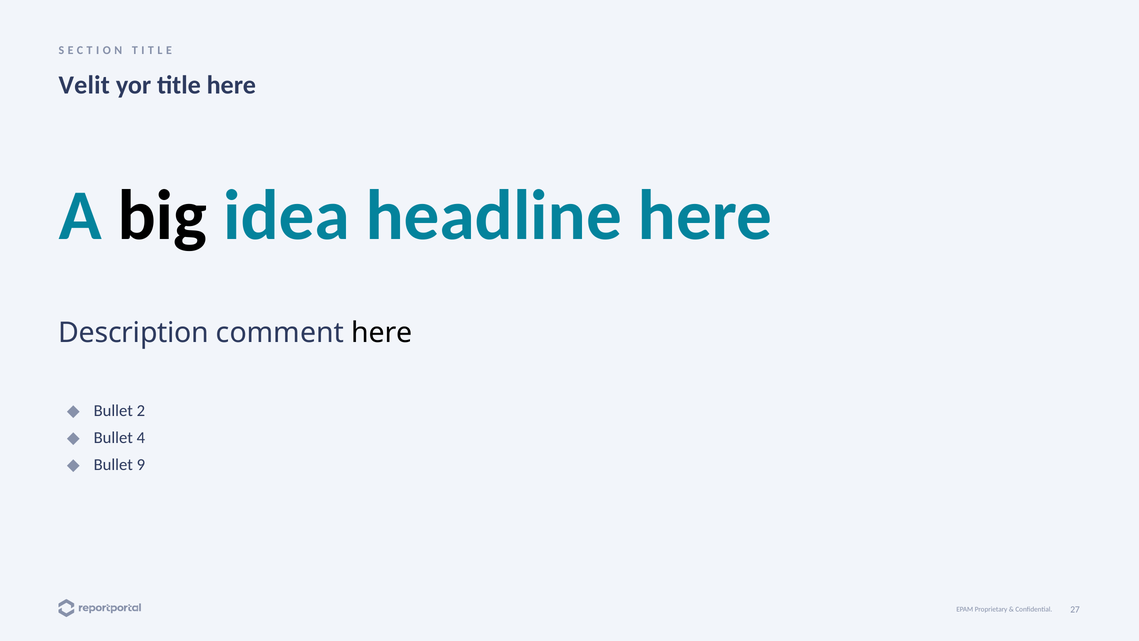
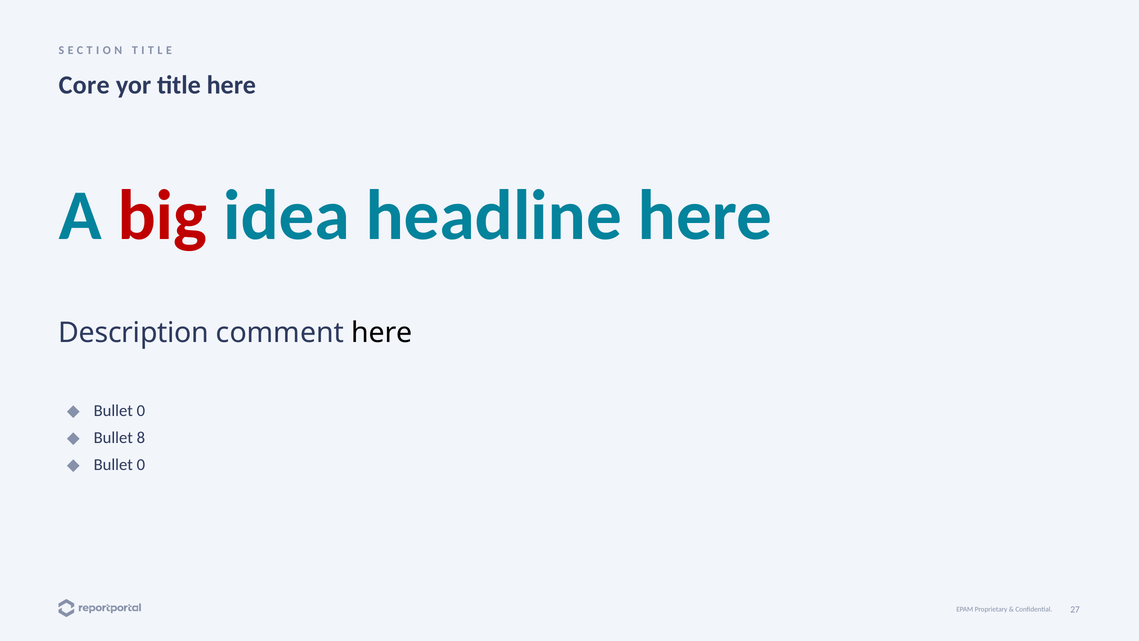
Velit: Velit -> Core
big colour: black -> red
2 at (141, 411): 2 -> 0
4: 4 -> 8
9 at (141, 465): 9 -> 0
